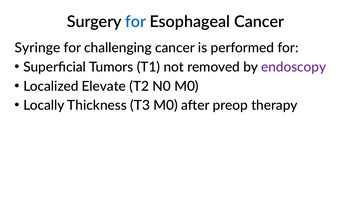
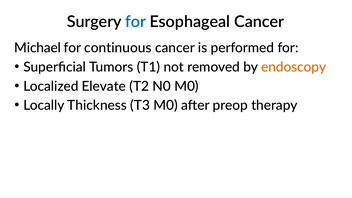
Syringe: Syringe -> Michael
challenging: challenging -> continuous
endoscopy colour: purple -> orange
